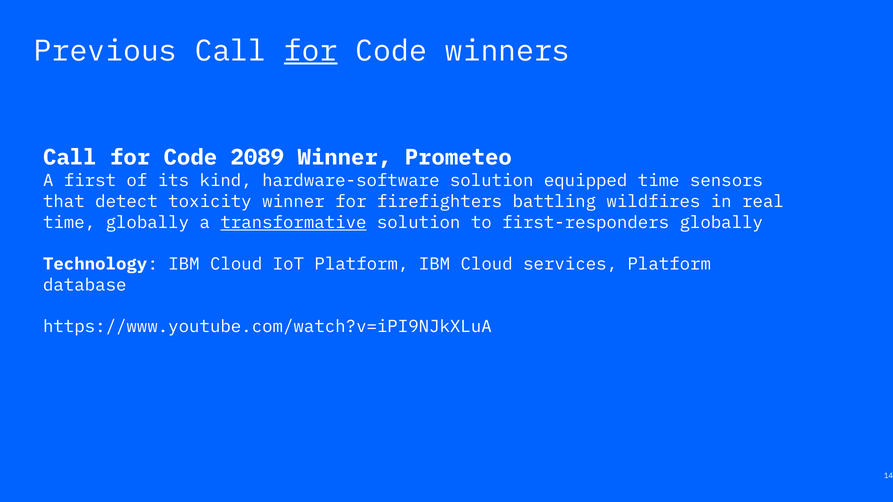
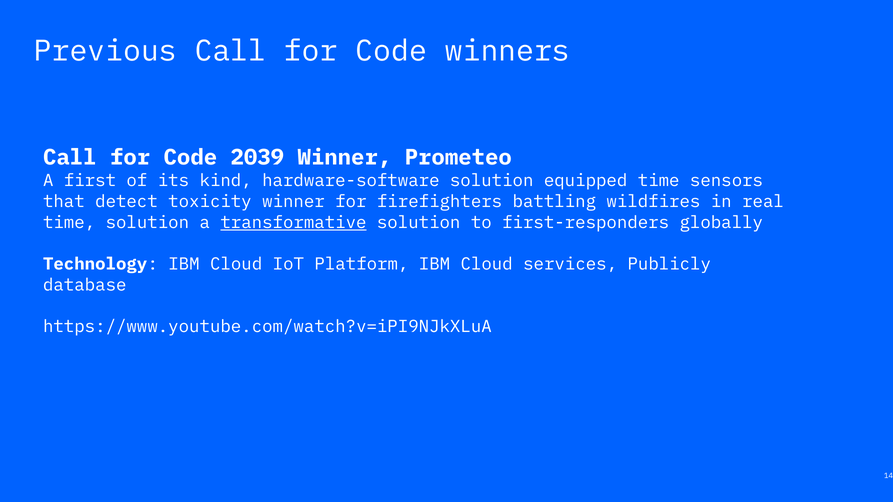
for at (311, 51) underline: present -> none
2089: 2089 -> 2039
time globally: globally -> solution
services Platform: Platform -> Publicly
